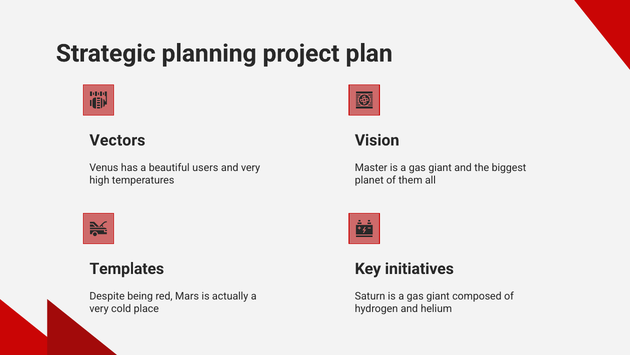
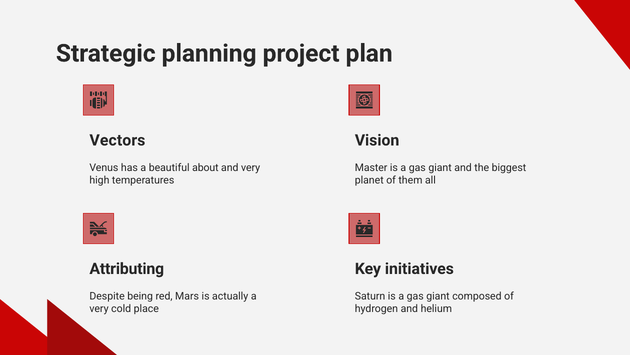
users: users -> about
Templates: Templates -> Attributing
